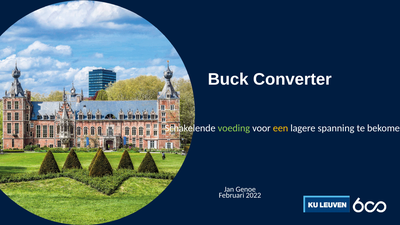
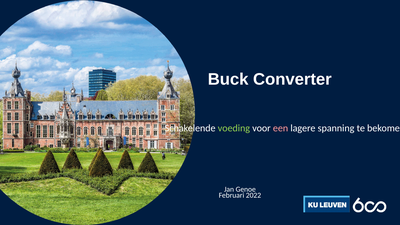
een colour: yellow -> pink
